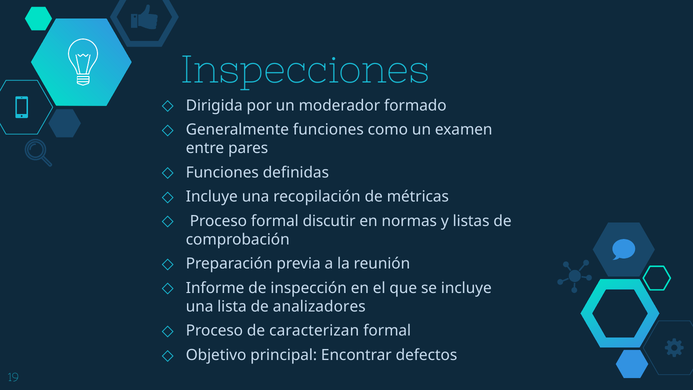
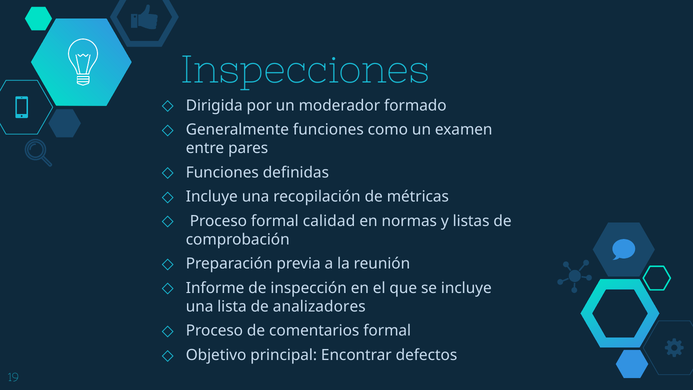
discutir: discutir -> calidad
caracterizan: caracterizan -> comentarios
